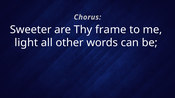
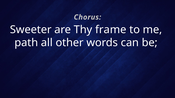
light: light -> path
